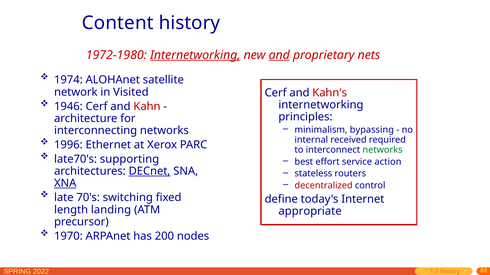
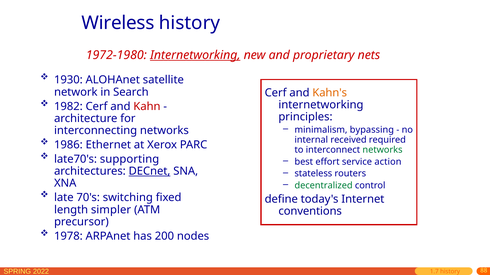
Content: Content -> Wireless
and at (279, 55) underline: present -> none
1974: 1974 -> 1930
Visited: Visited -> Search
Kahn's colour: red -> orange
1946: 1946 -> 1982
1996: 1996 -> 1986
XNA underline: present -> none
decentralized colour: red -> green
landing: landing -> simpler
appropriate: appropriate -> conventions
1970: 1970 -> 1978
